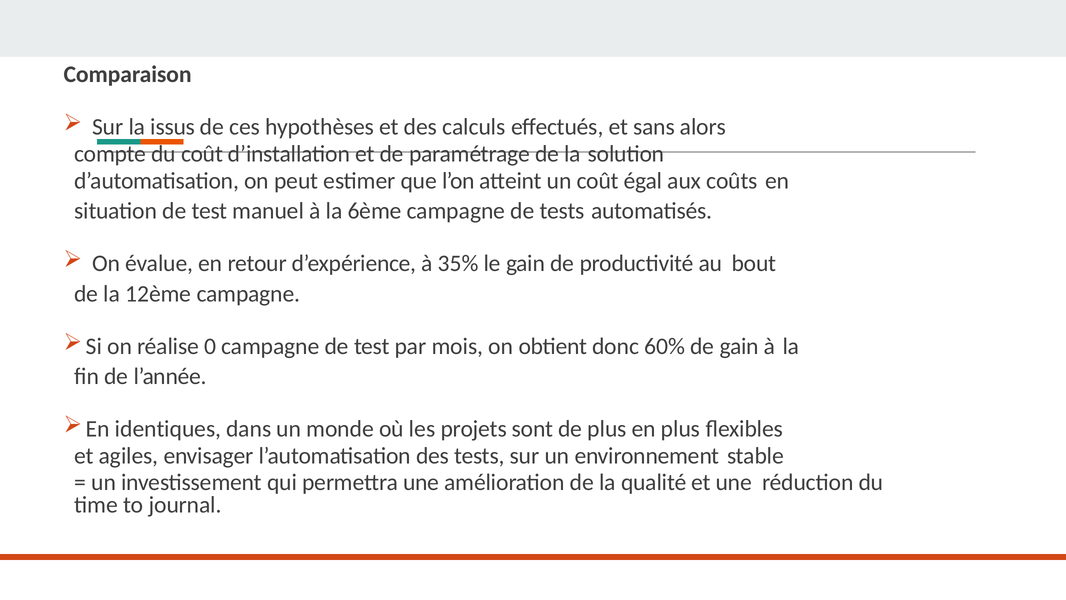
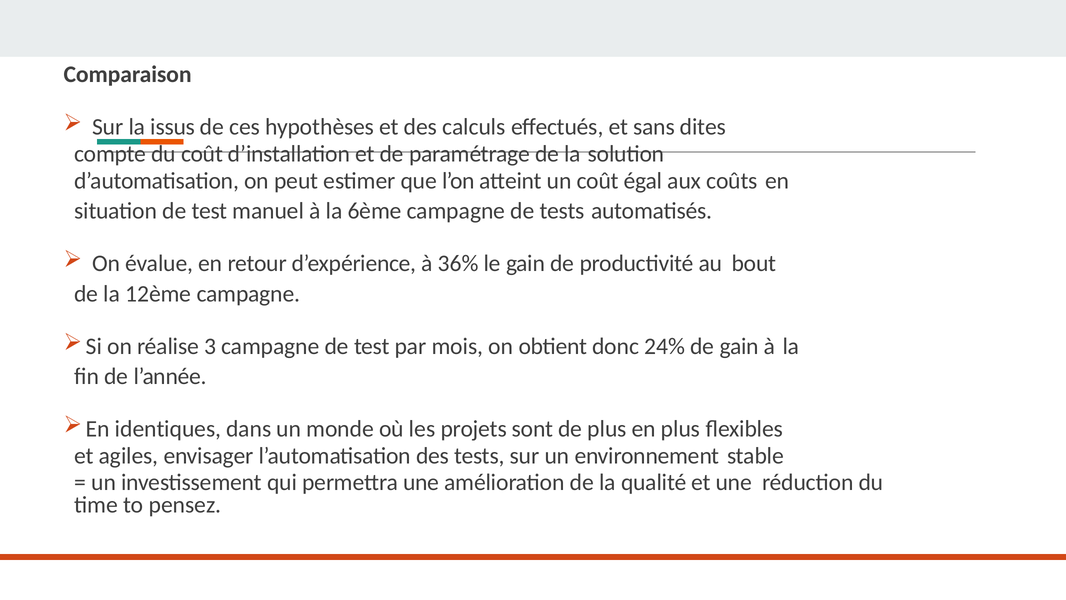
alors: alors -> dites
35%: 35% -> 36%
0: 0 -> 3
60%: 60% -> 24%
journal: journal -> pensez
